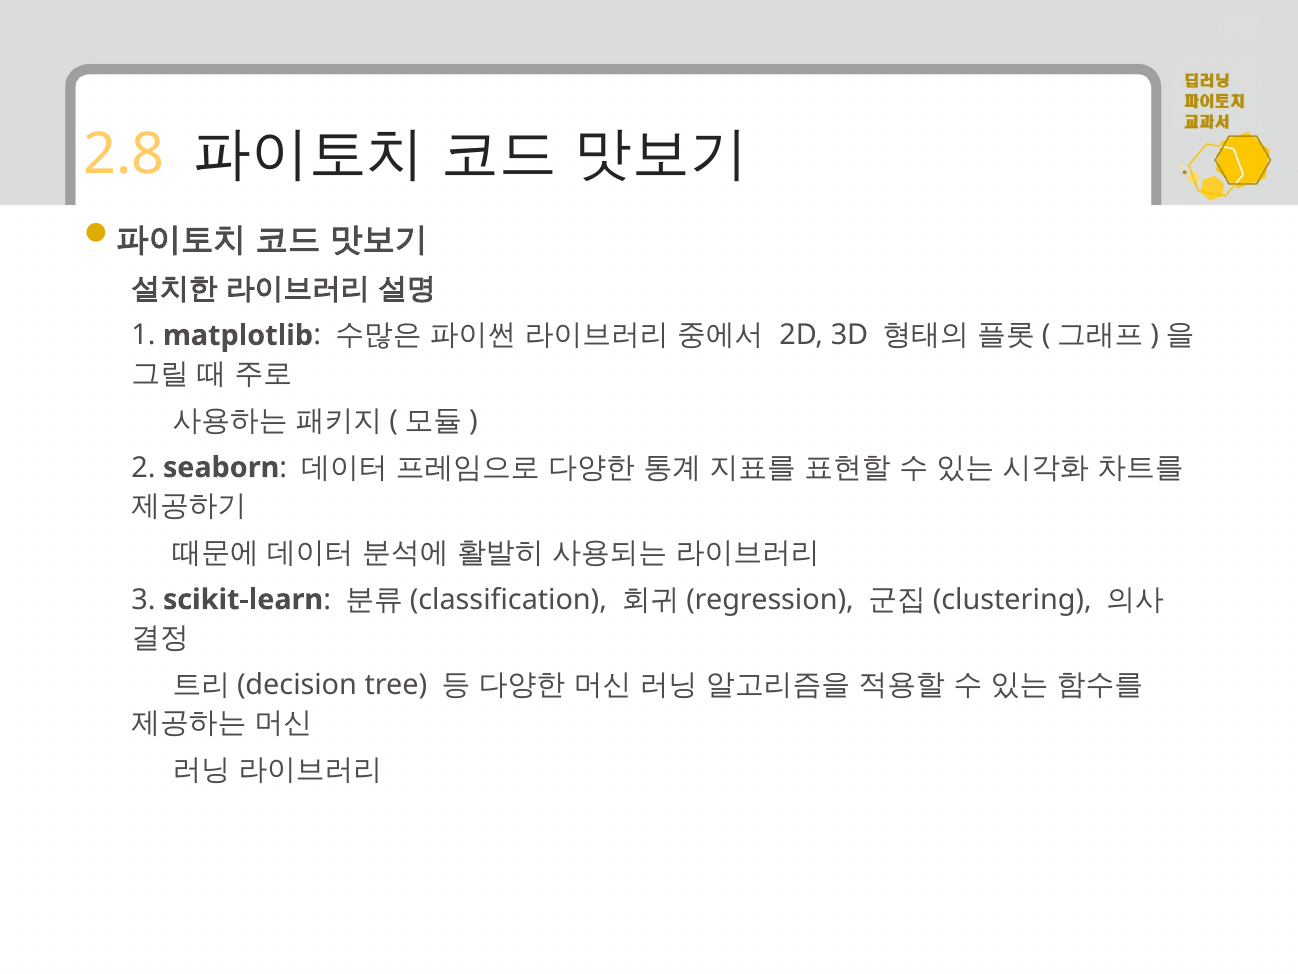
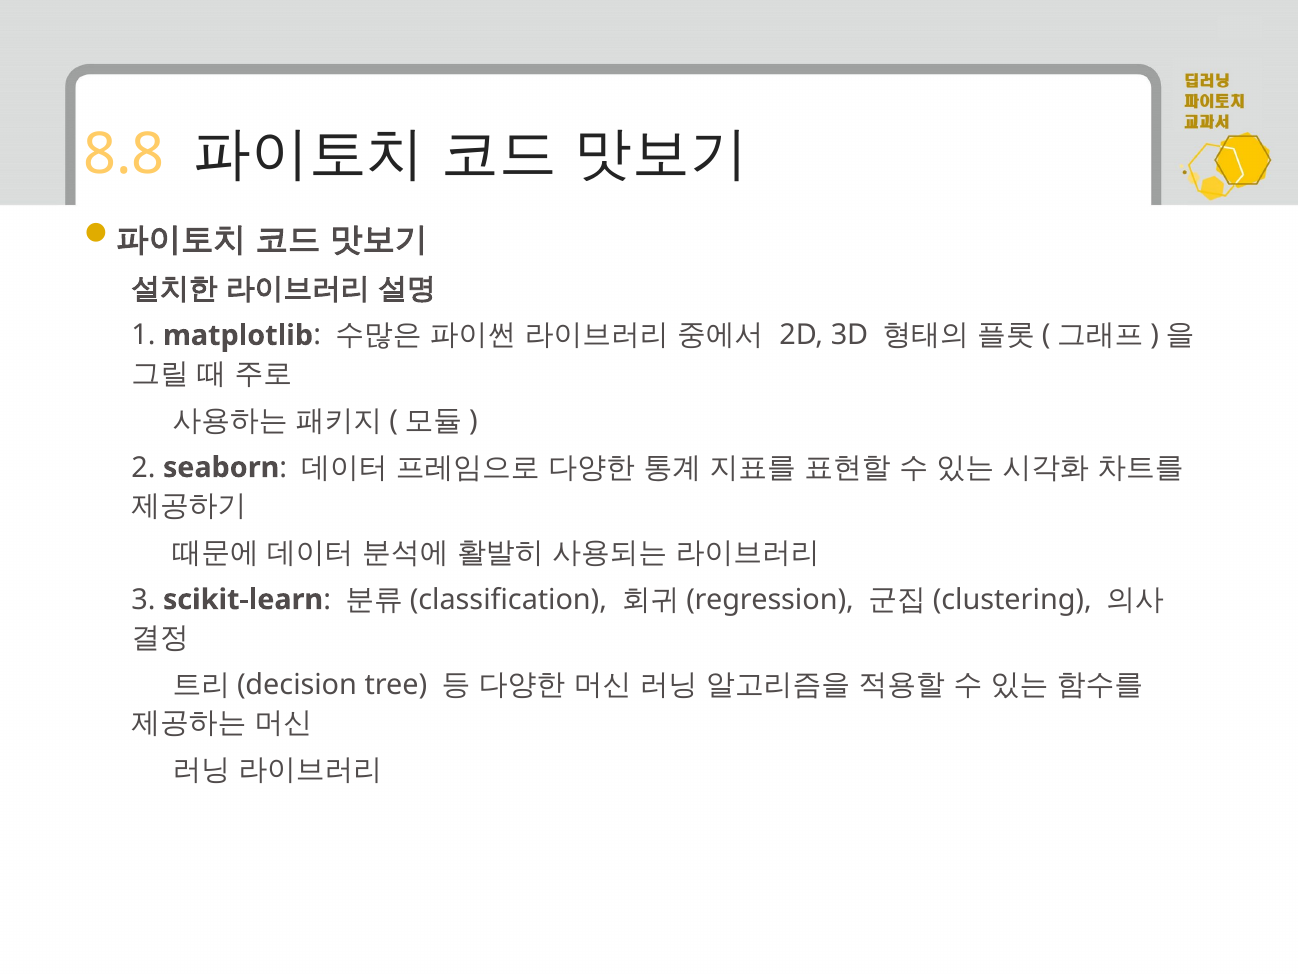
2.8: 2.8 -> 8.8
